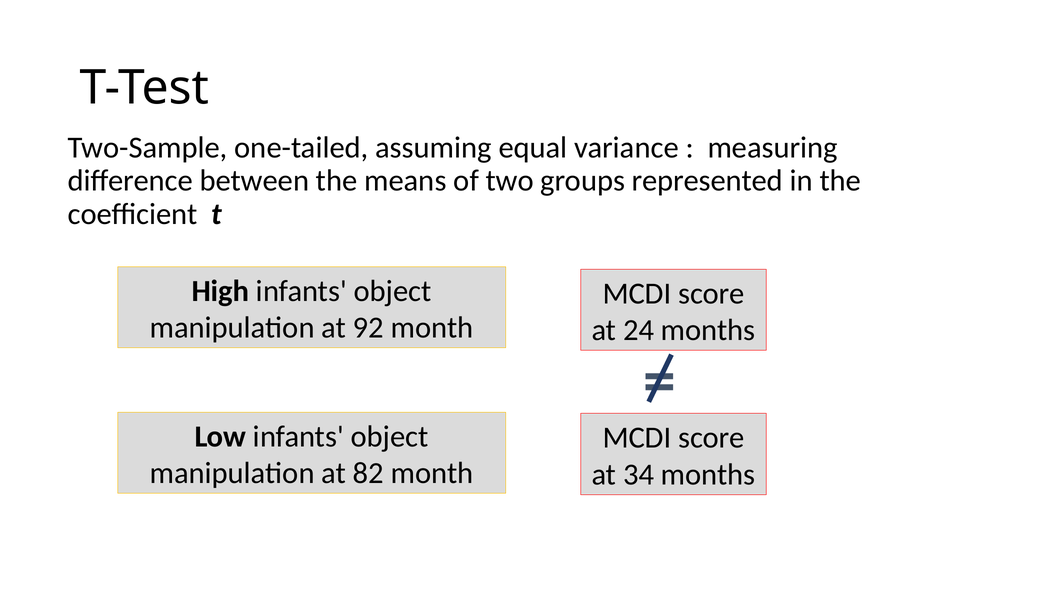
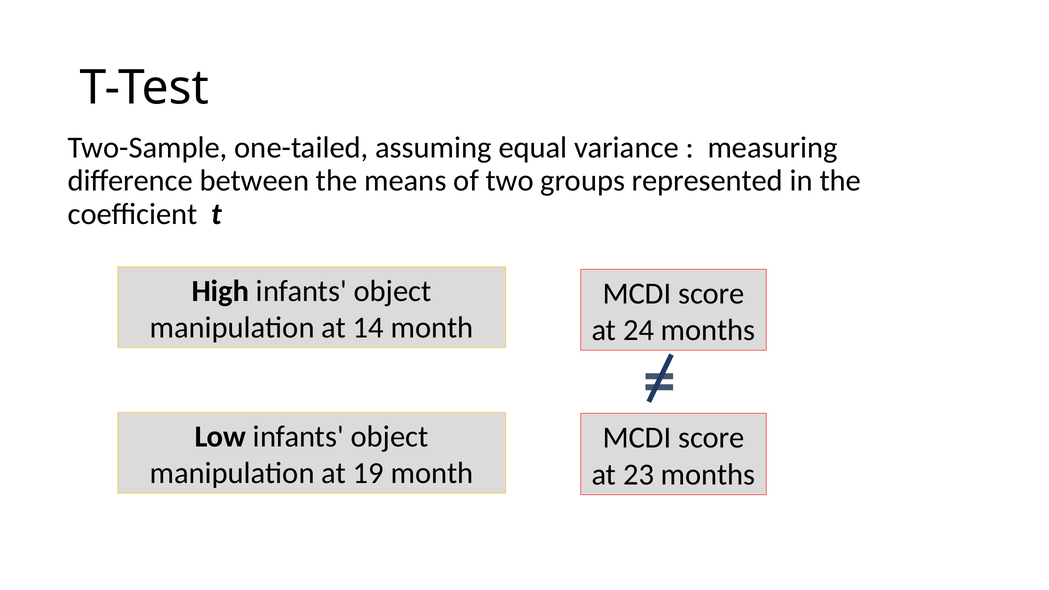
92: 92 -> 14
82: 82 -> 19
34: 34 -> 23
